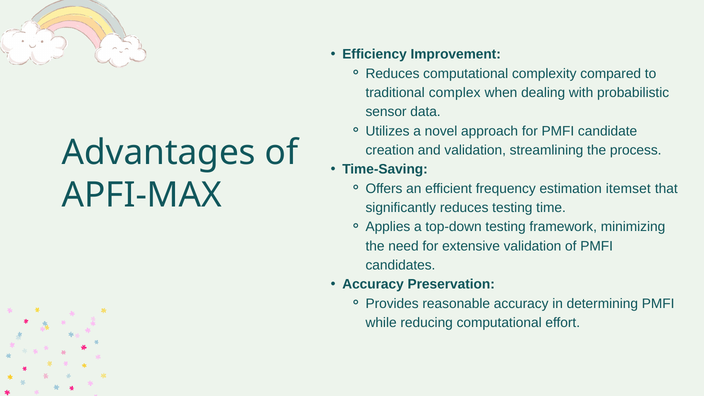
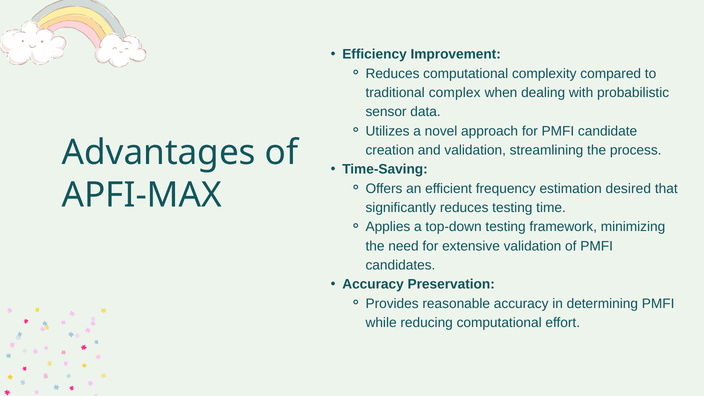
itemset: itemset -> desired
